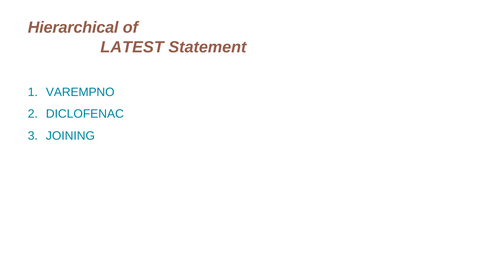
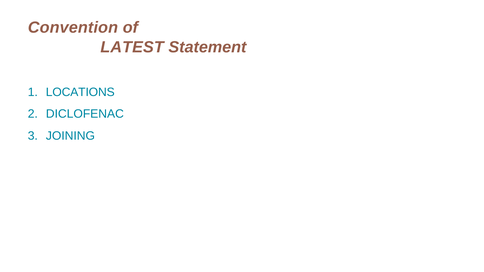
Hierarchical: Hierarchical -> Convention
VAREMPNO: VAREMPNO -> LOCATIONS
